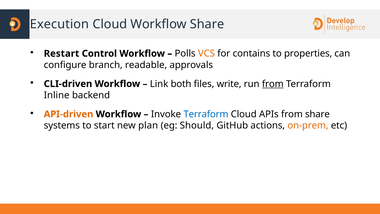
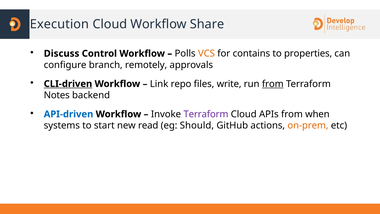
Restart: Restart -> Discuss
readable: readable -> remotely
CLI-driven underline: none -> present
both: both -> repo
Inline: Inline -> Notes
API-driven colour: orange -> blue
Terraform at (206, 114) colour: blue -> purple
from share: share -> when
plan: plan -> read
